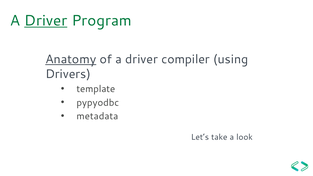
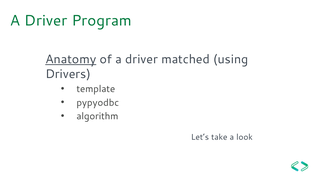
Driver at (46, 21) underline: present -> none
compiler: compiler -> matched
metadata: metadata -> algorithm
